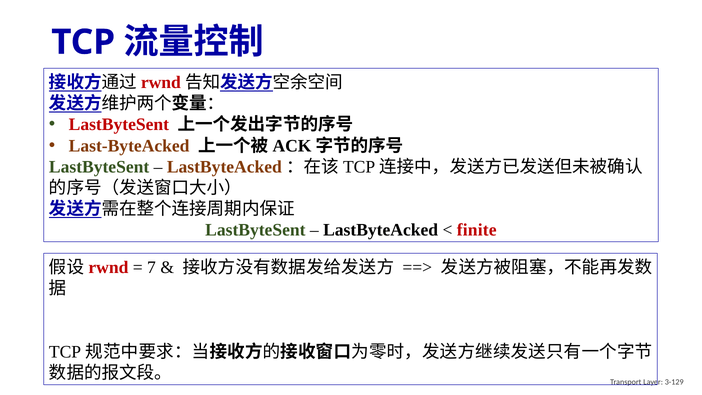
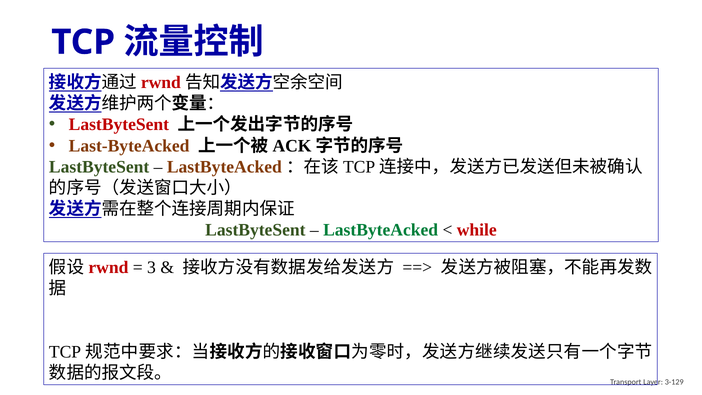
LastByteAcked colour: black -> green
finite: finite -> while
7: 7 -> 3
